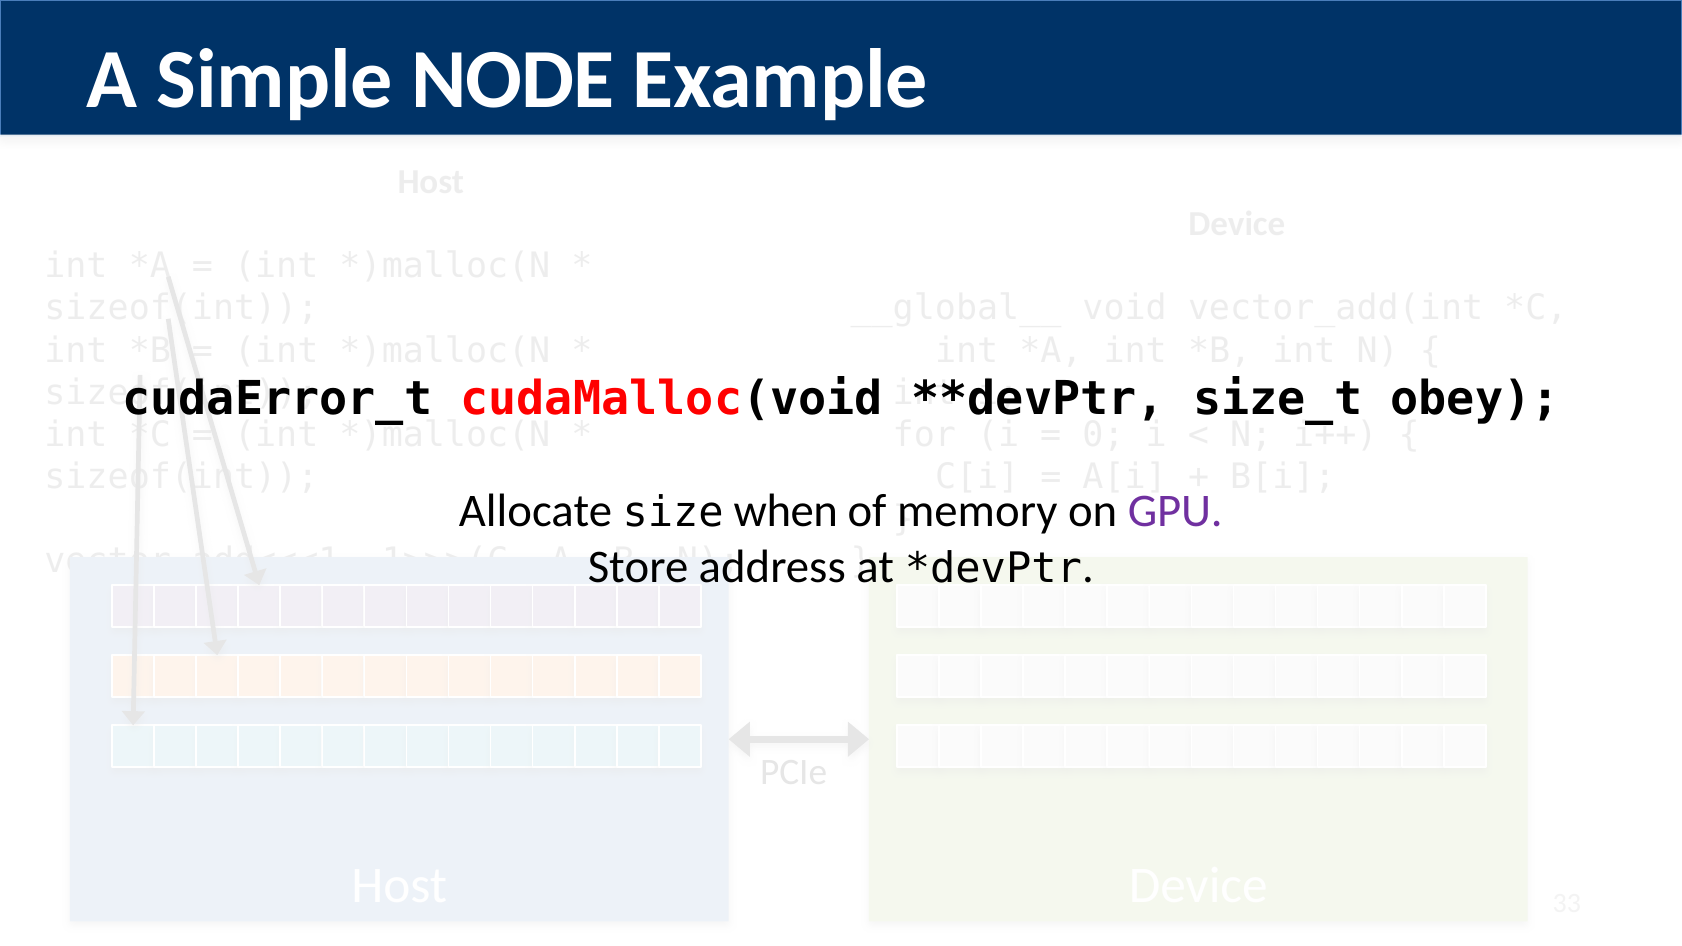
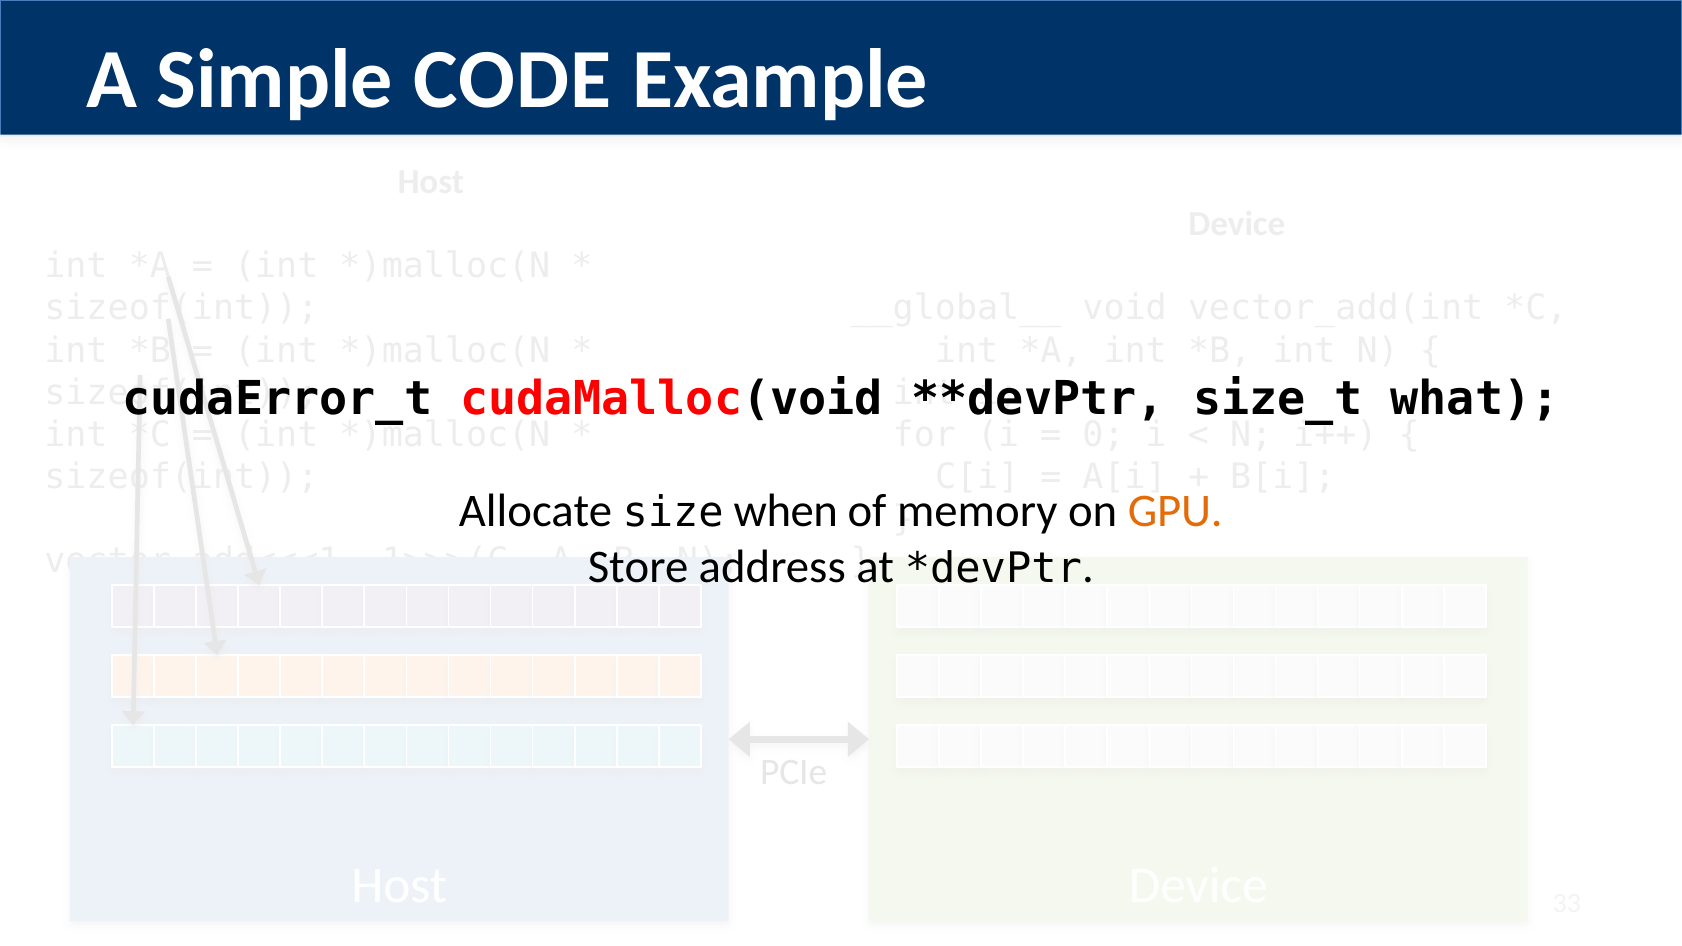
NODE: NODE -> CODE
obey: obey -> what
GPU colour: purple -> orange
